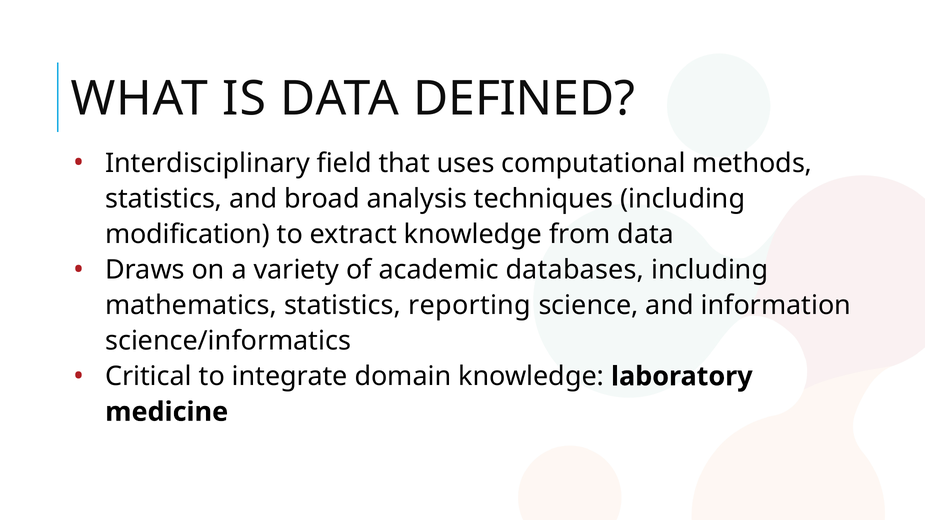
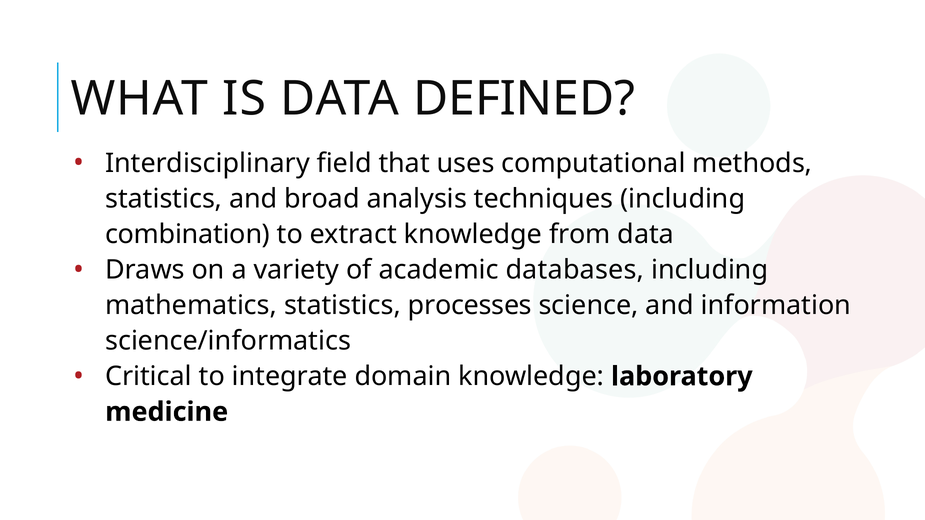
modification: modification -> combination
reporting: reporting -> processes
